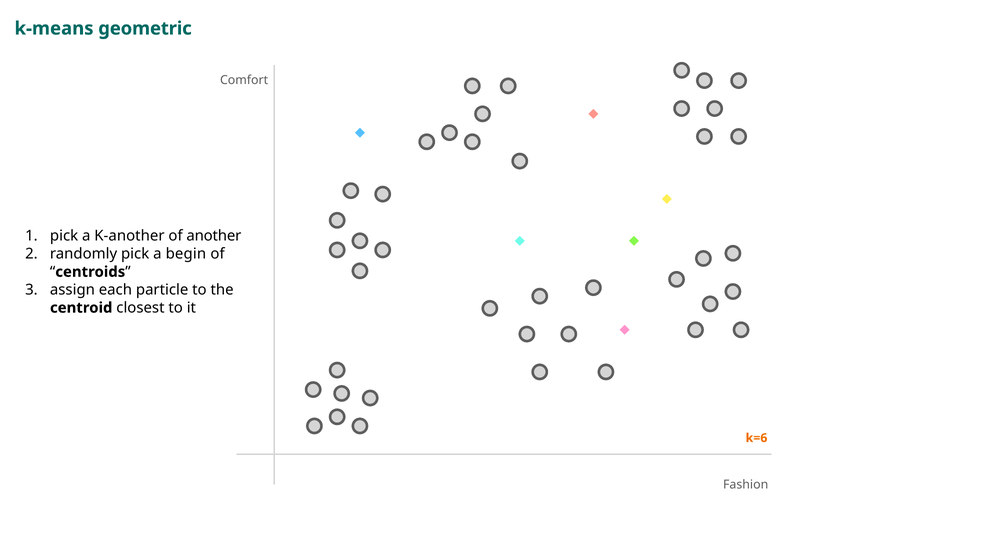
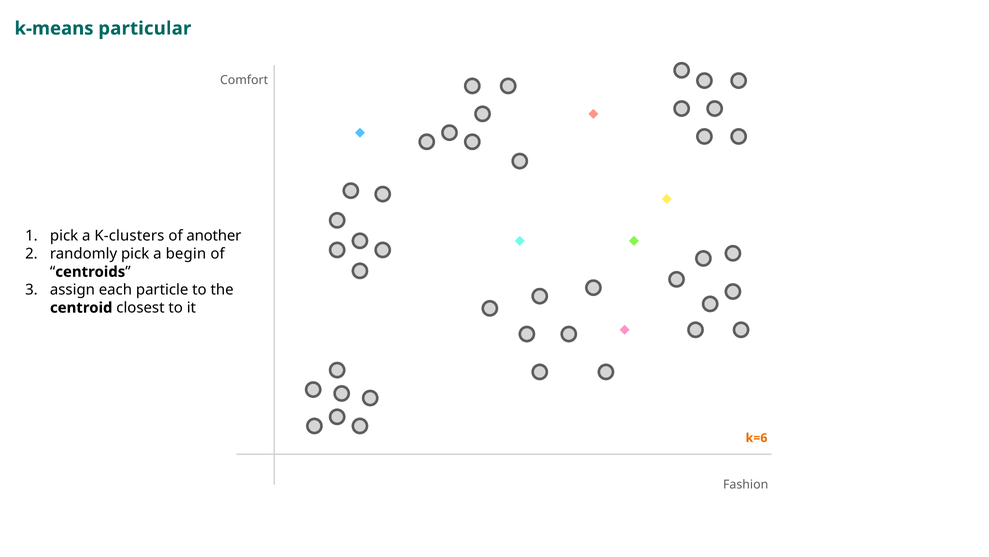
geometric: geometric -> particular
K-another: K-another -> K-clusters
